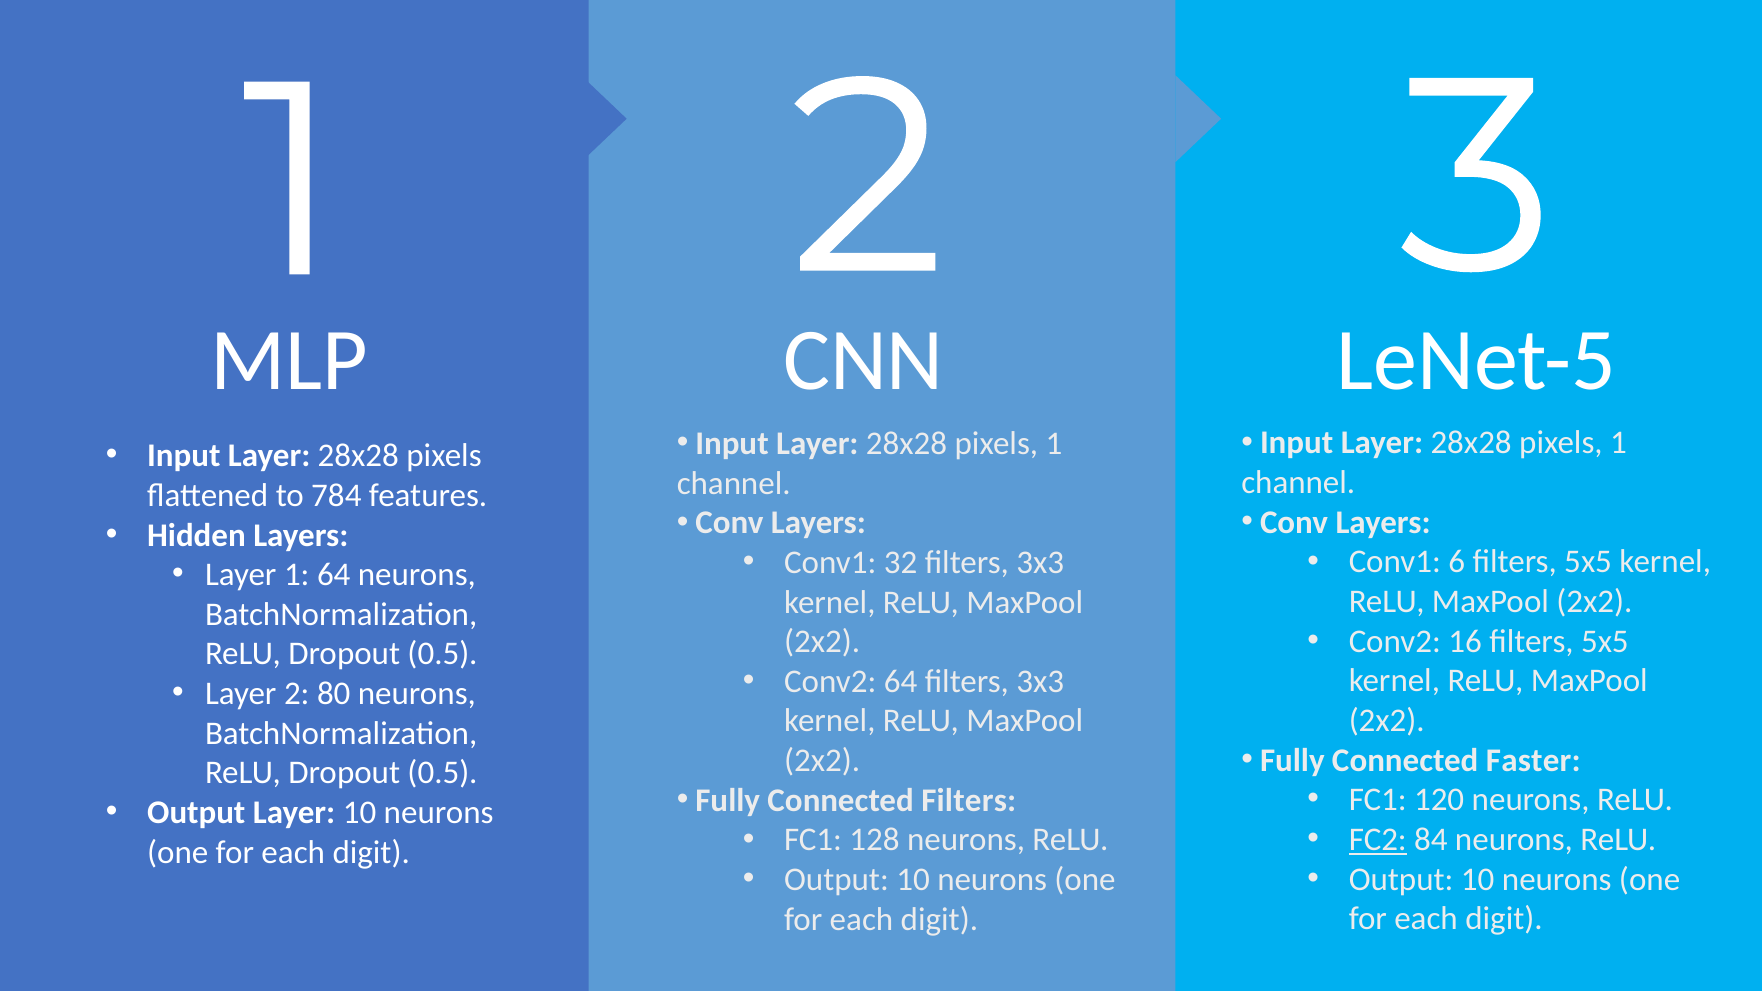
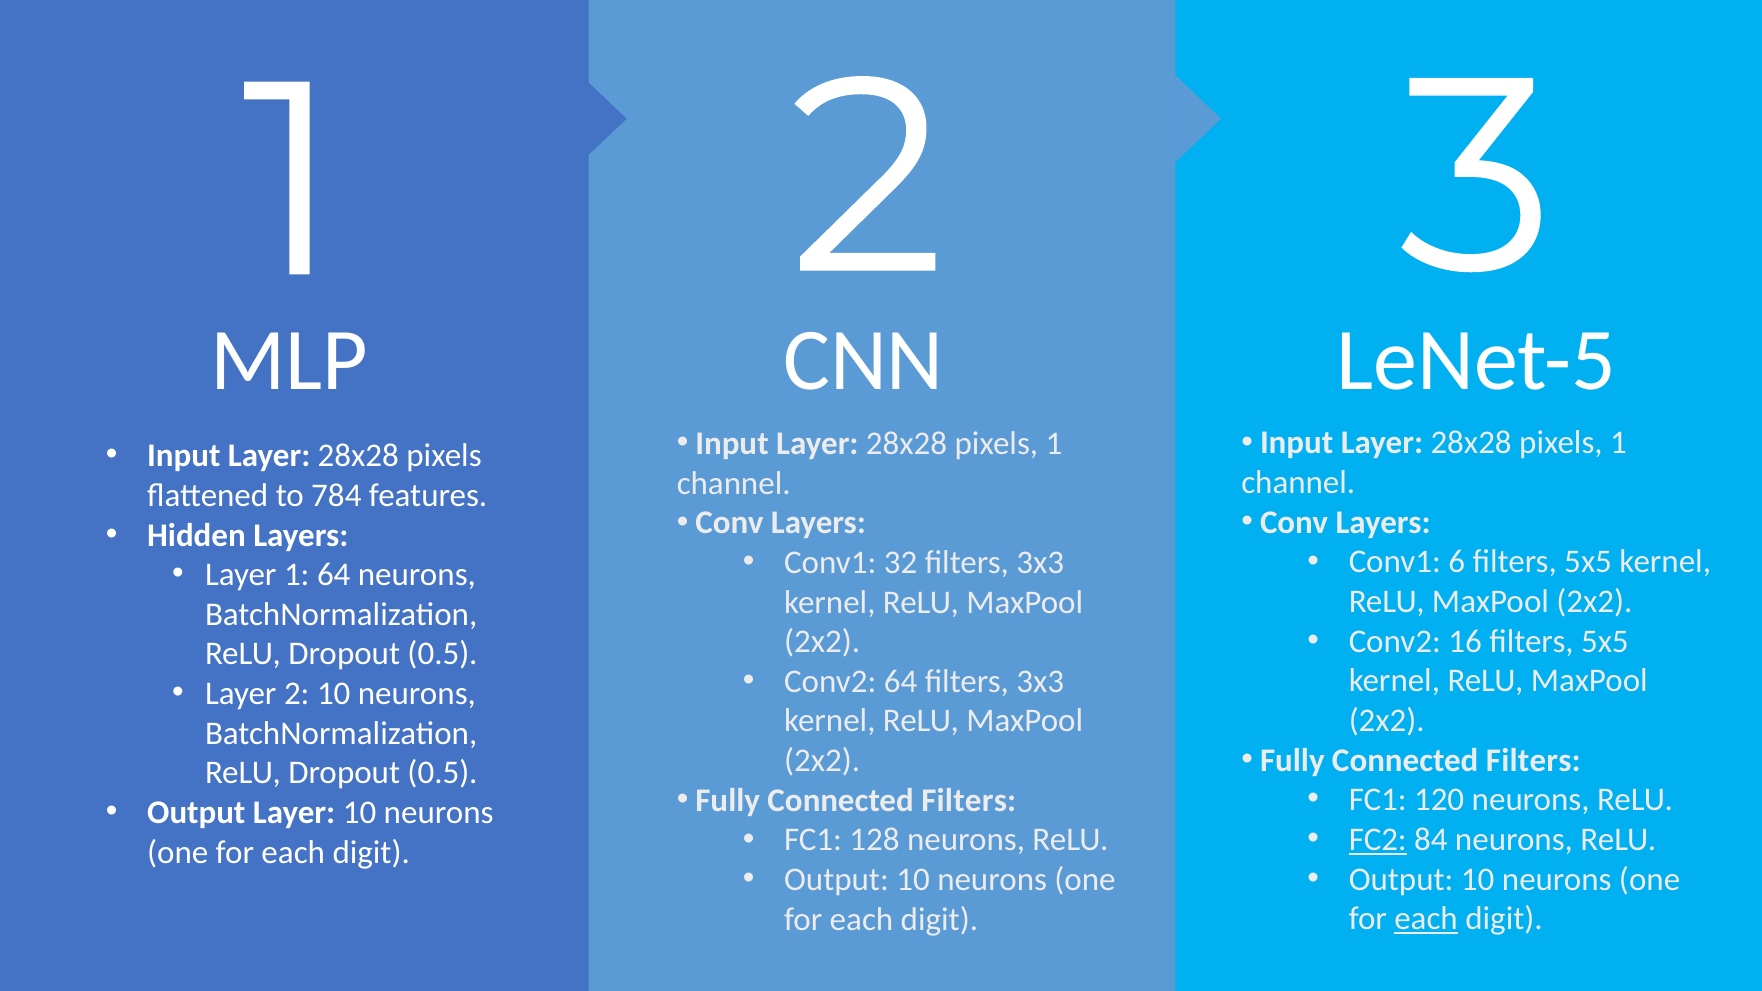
2 80: 80 -> 10
Faster at (1533, 760): Faster -> Filters
each at (1426, 919) underline: none -> present
